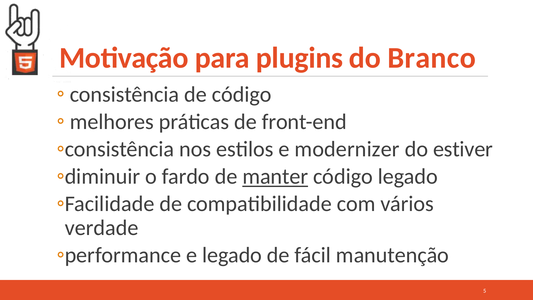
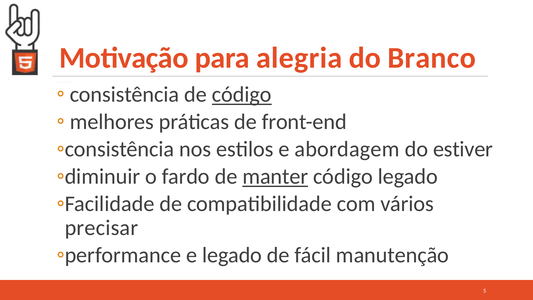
plugins: plugins -> alegria
código at (242, 95) underline: none -> present
modernizer: modernizer -> abordagem
verdade: verdade -> precisar
